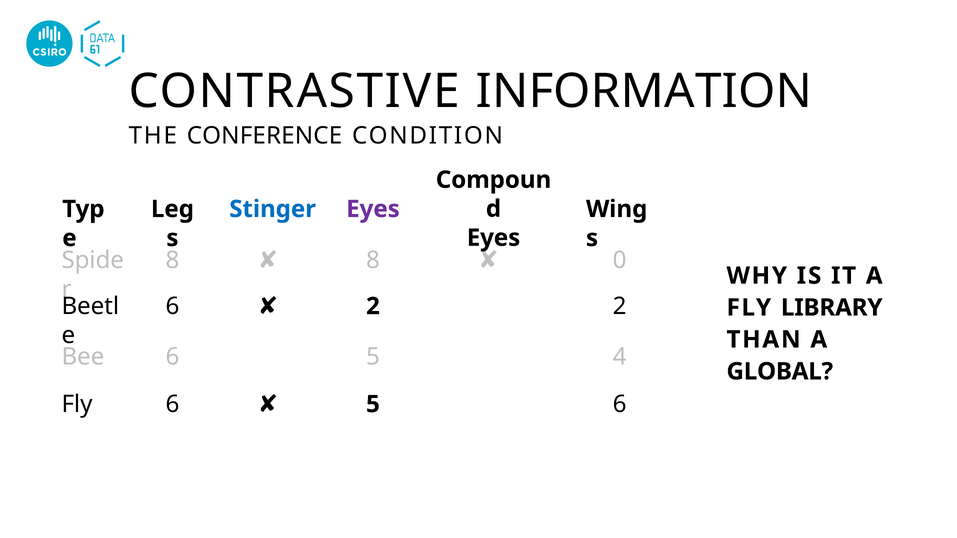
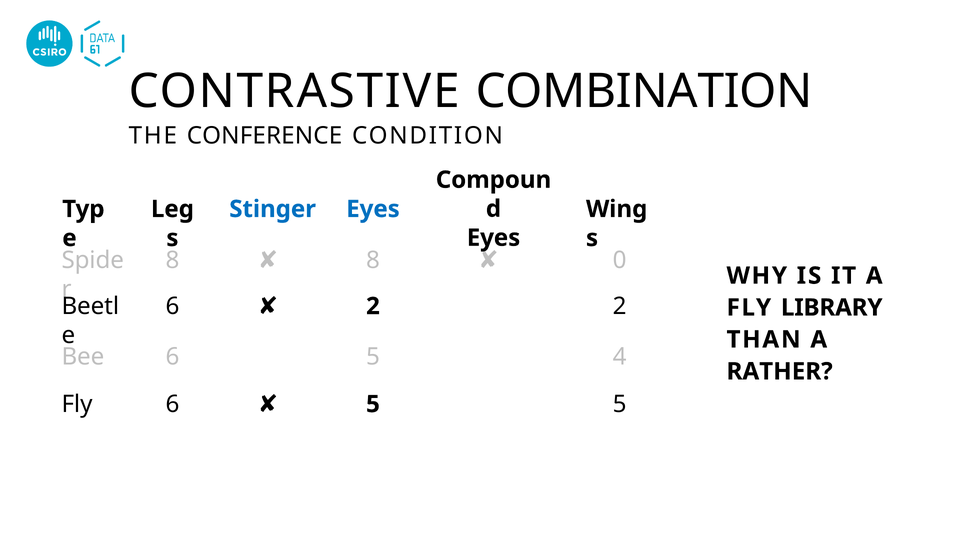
INFORMATION: INFORMATION -> COMBINATION
Eyes at (373, 209) colour: purple -> blue
GLOBAL: GLOBAL -> RATHER
6 at (620, 404): 6 -> 5
